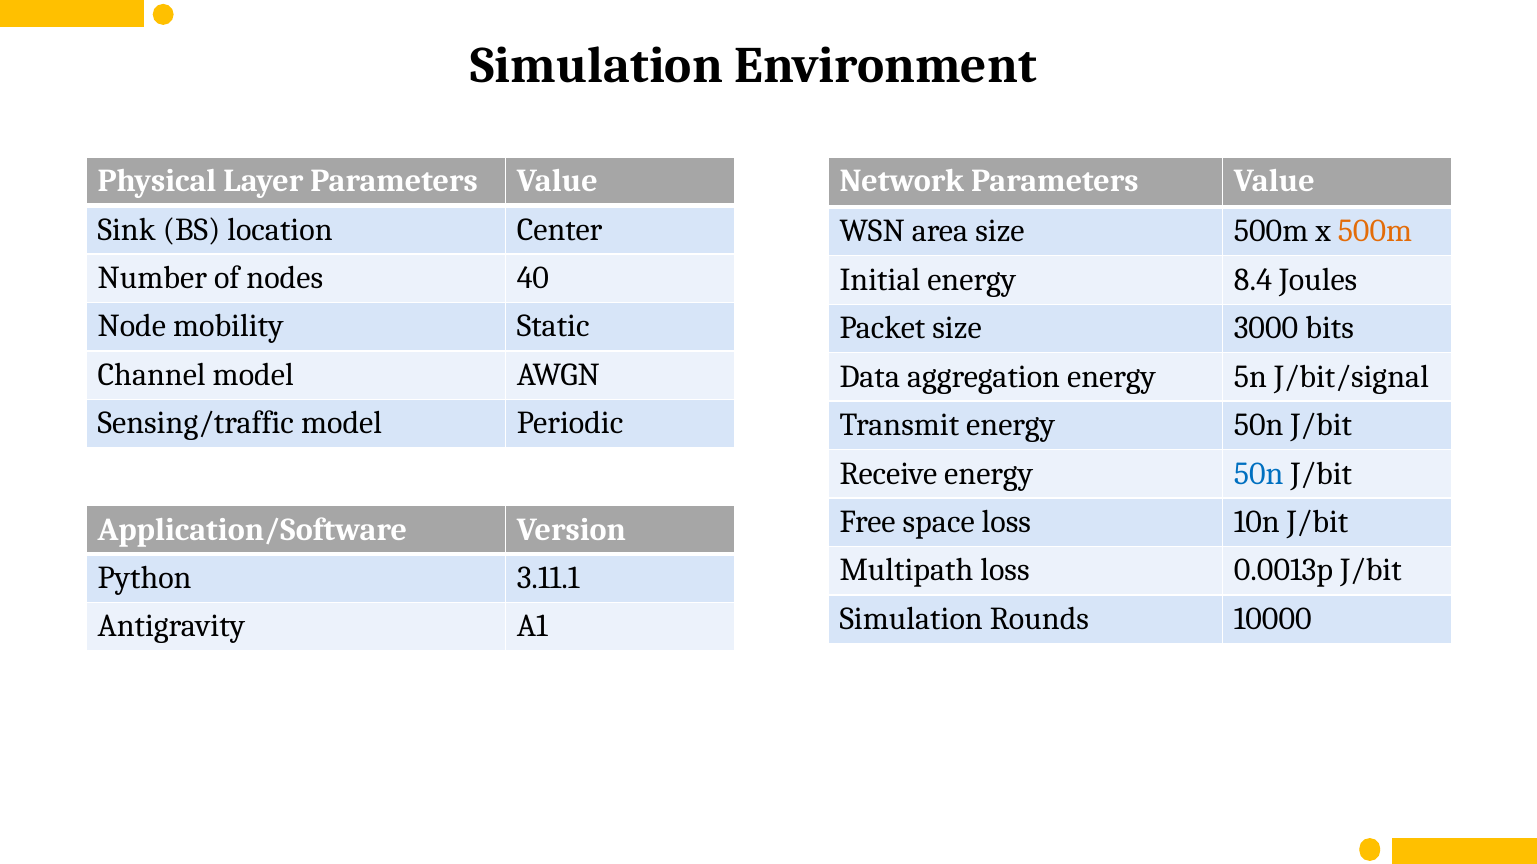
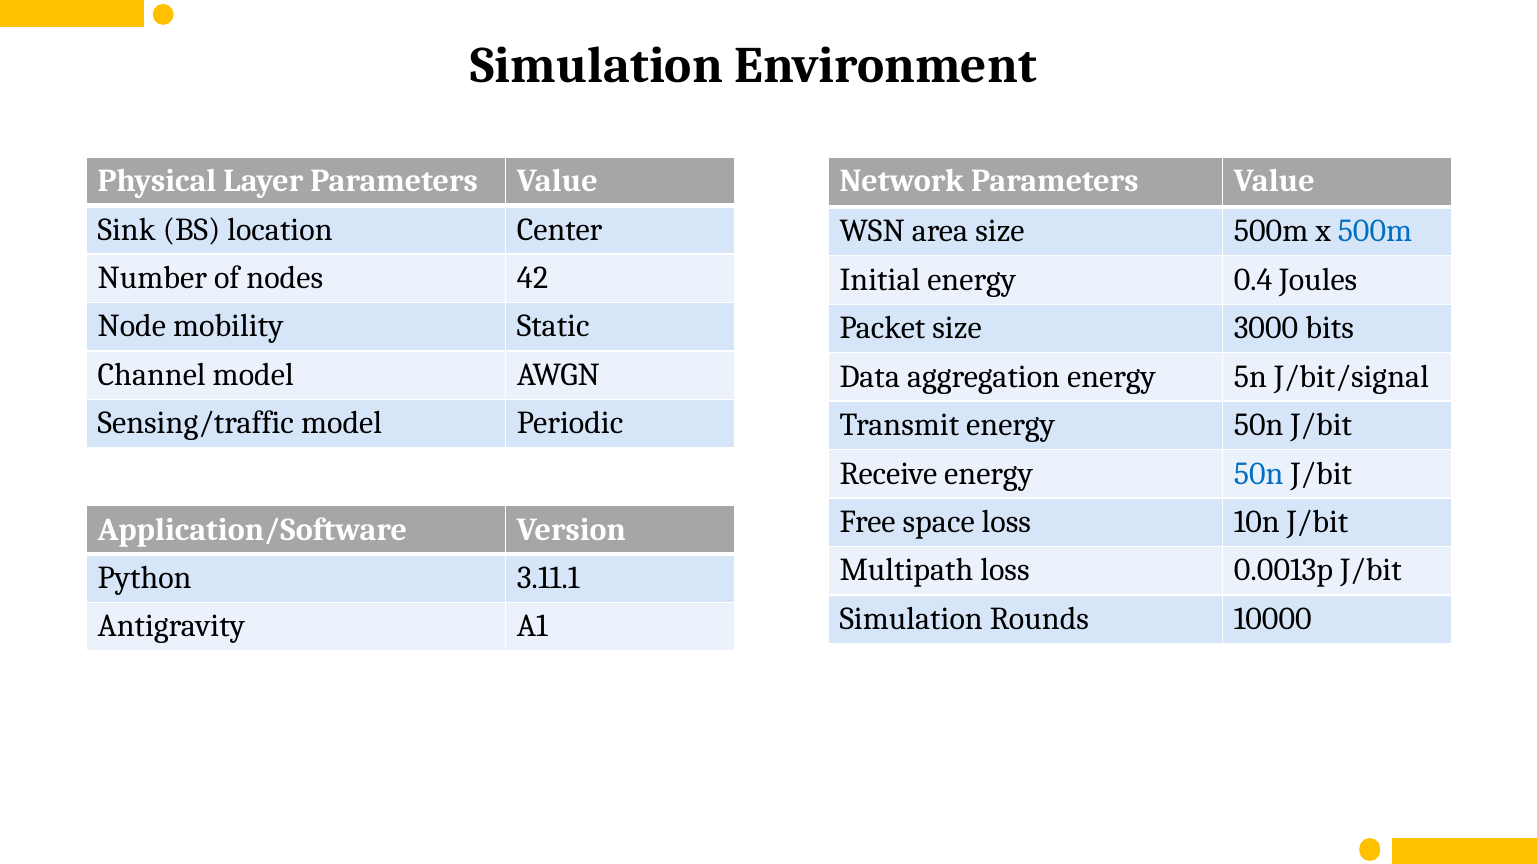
500m at (1375, 231) colour: orange -> blue
40: 40 -> 42
8.4: 8.4 -> 0.4
